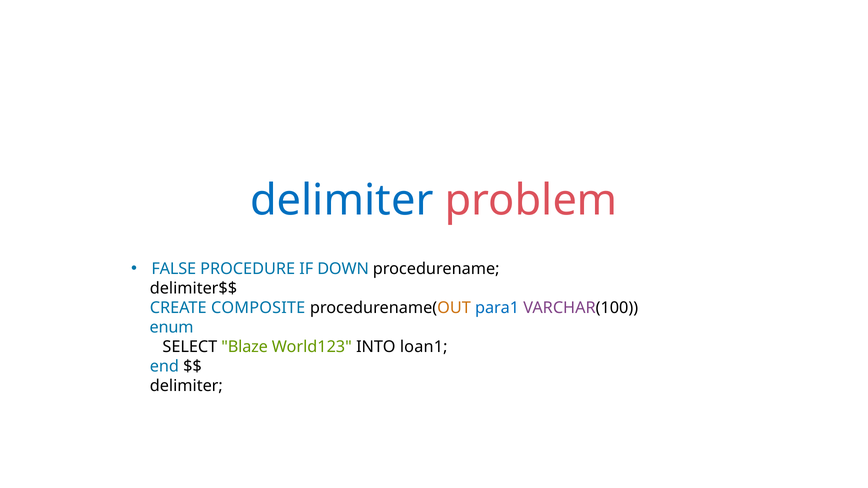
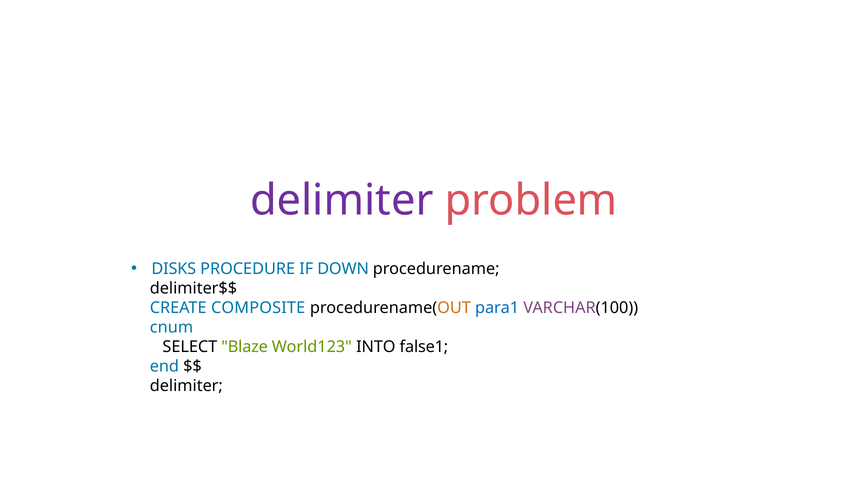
delimiter at (342, 200) colour: blue -> purple
FALSE: FALSE -> DISKS
enum: enum -> cnum
loan1: loan1 -> false1
